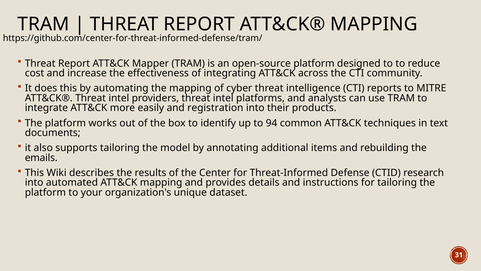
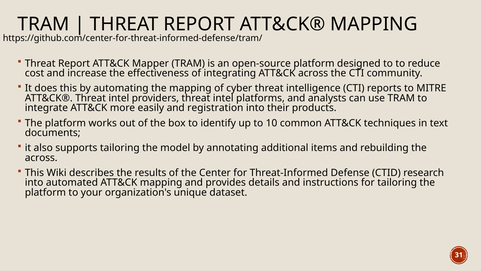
94: 94 -> 10
emails at (41, 157): emails -> across
